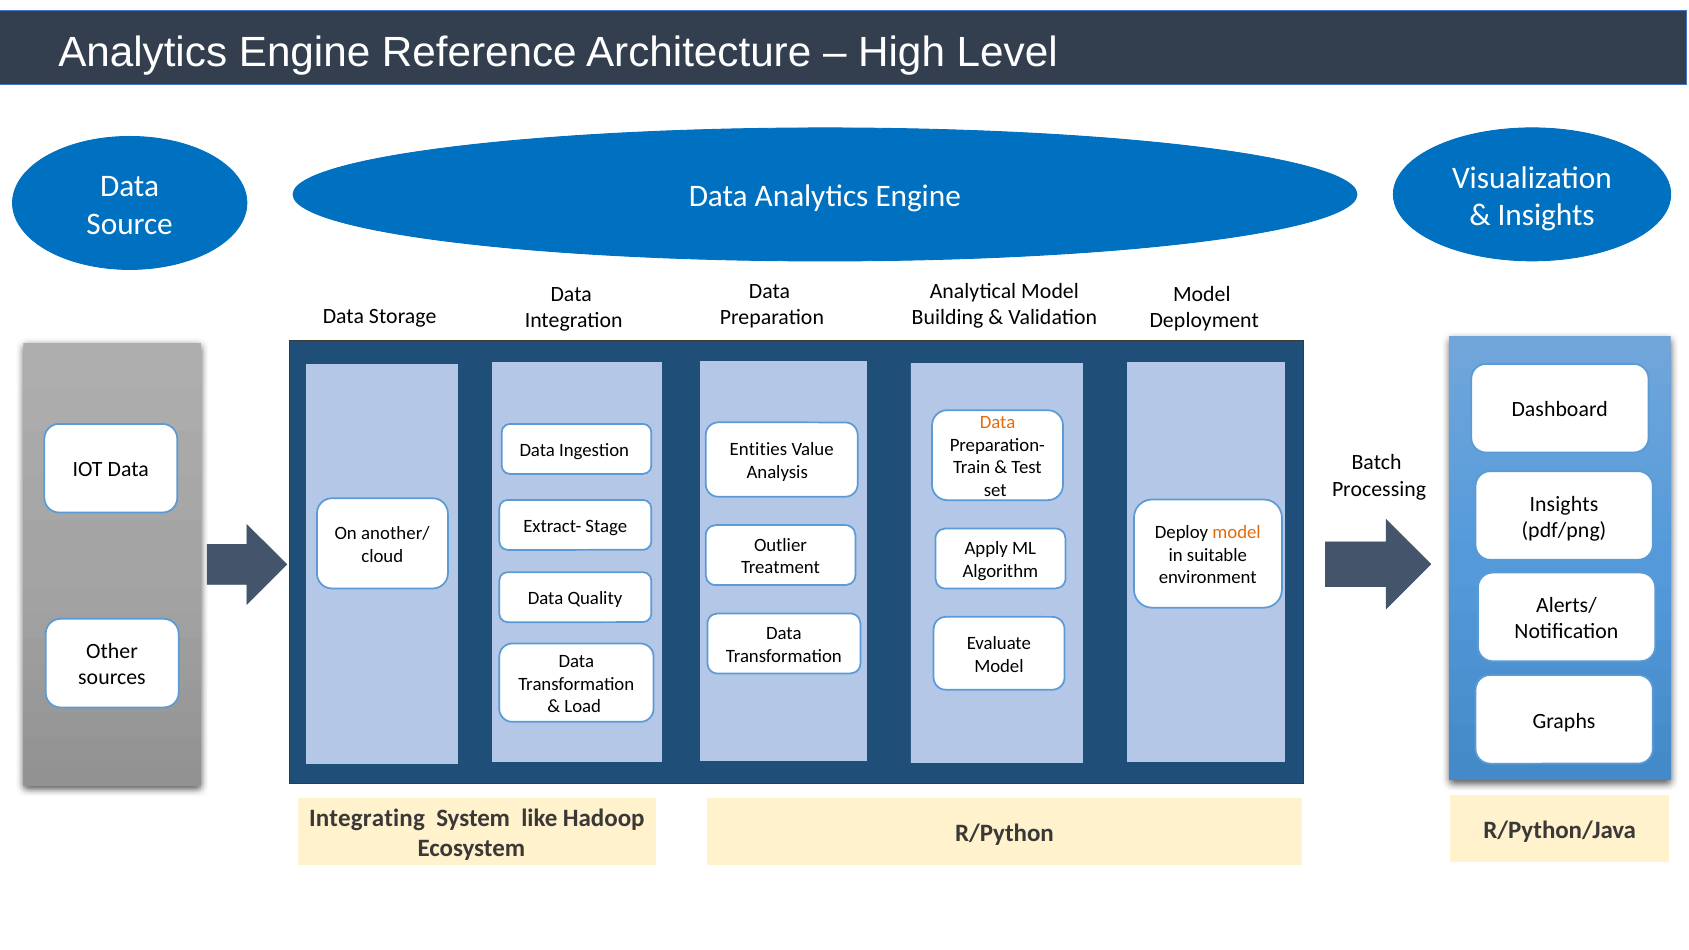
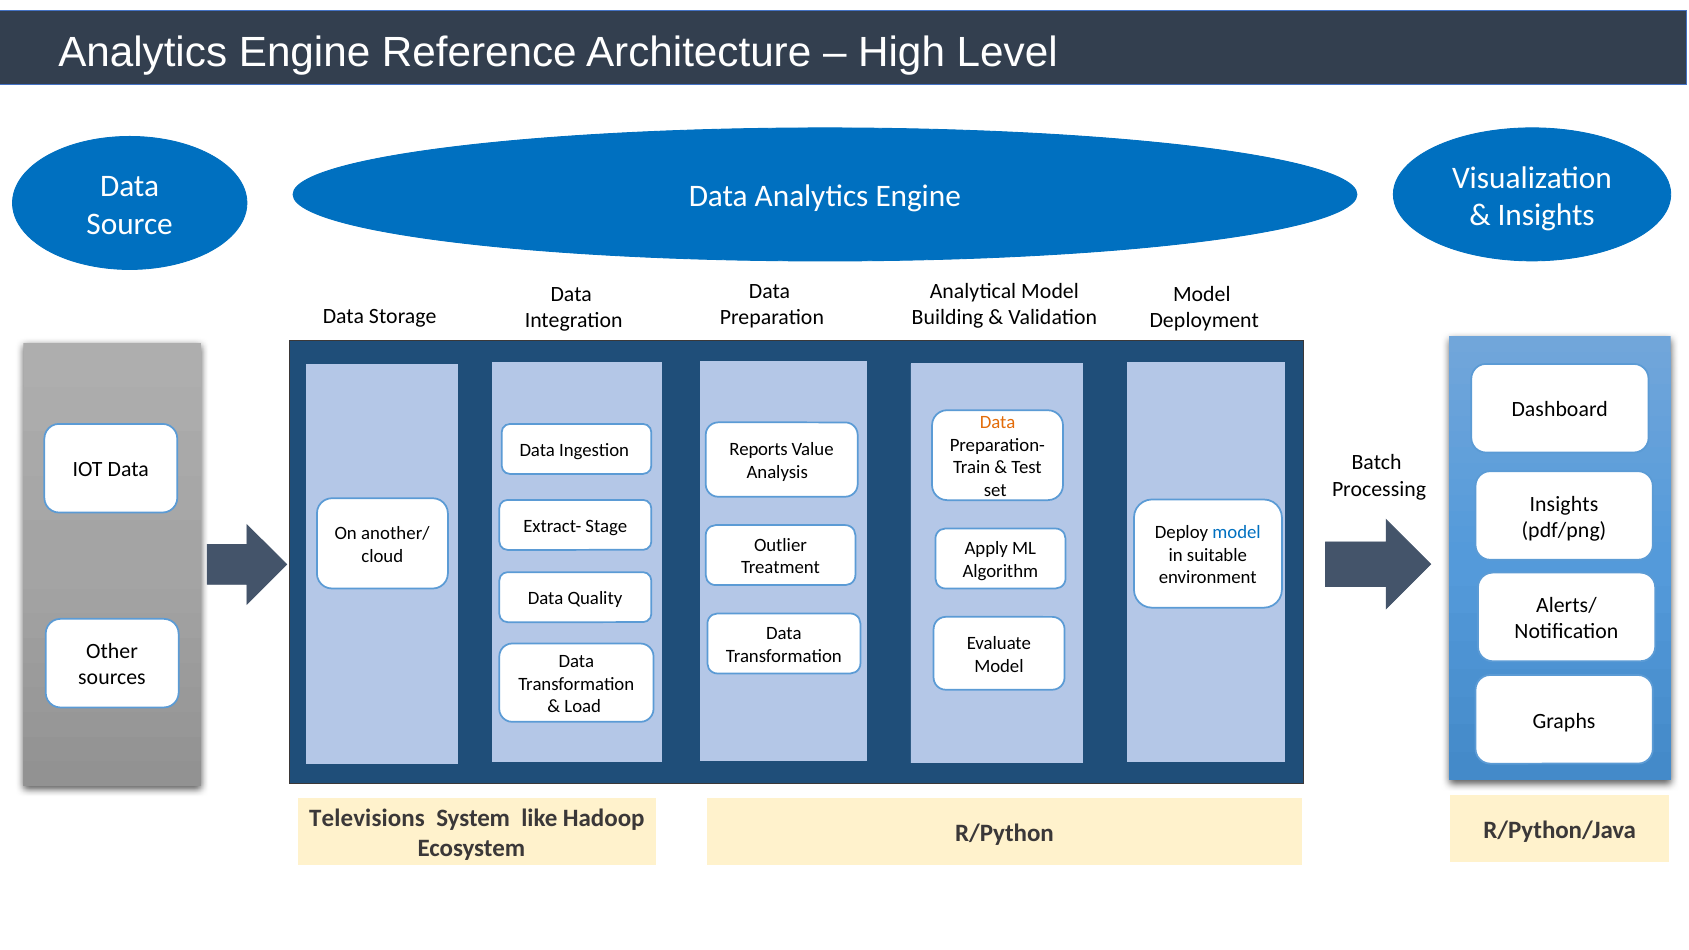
Entities: Entities -> Reports
model at (1237, 532) colour: orange -> blue
Integrating: Integrating -> Televisions
